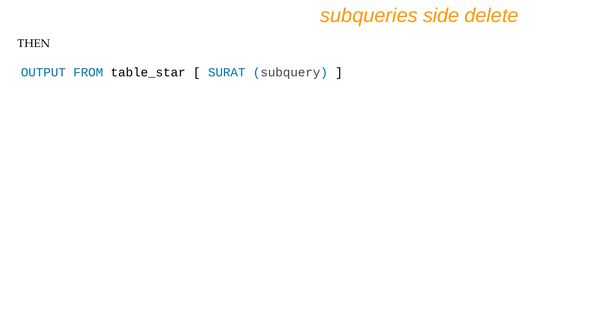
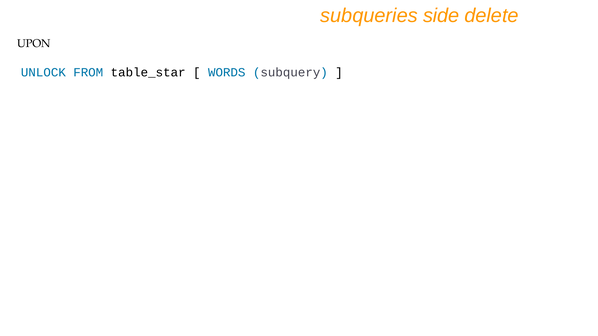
THEN: THEN -> UPON
OUTPUT: OUTPUT -> UNLOCK
SURAT: SURAT -> WORDS
